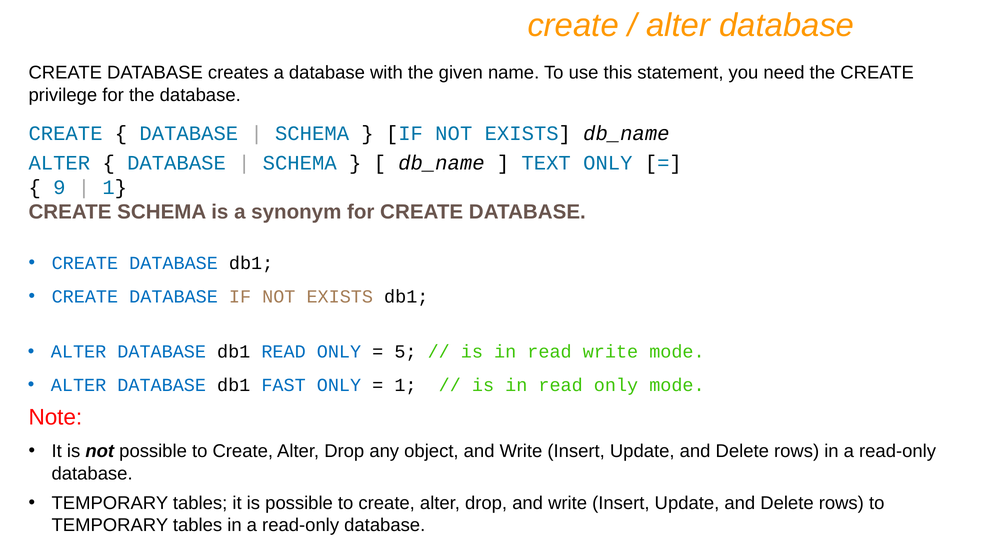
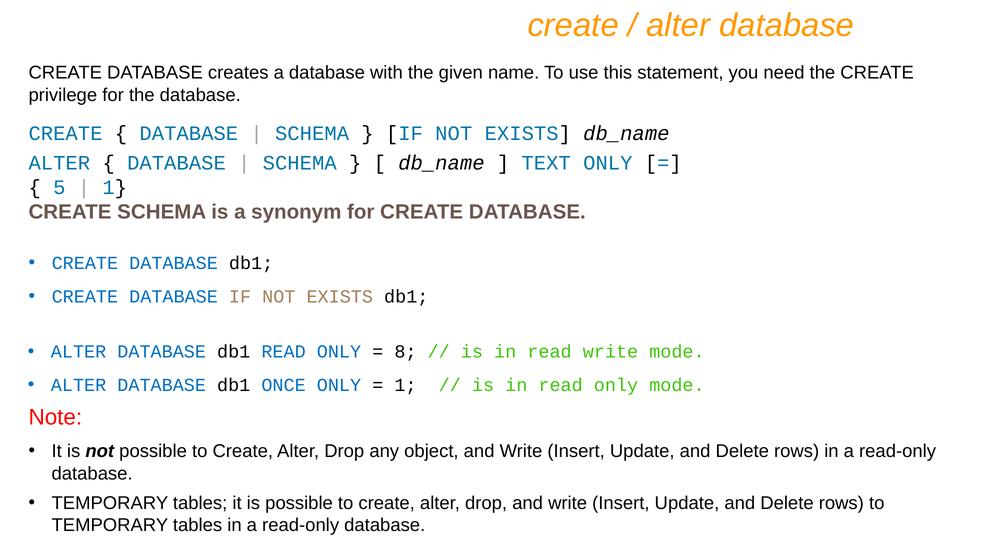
9: 9 -> 5
5: 5 -> 8
FAST: FAST -> ONCE
